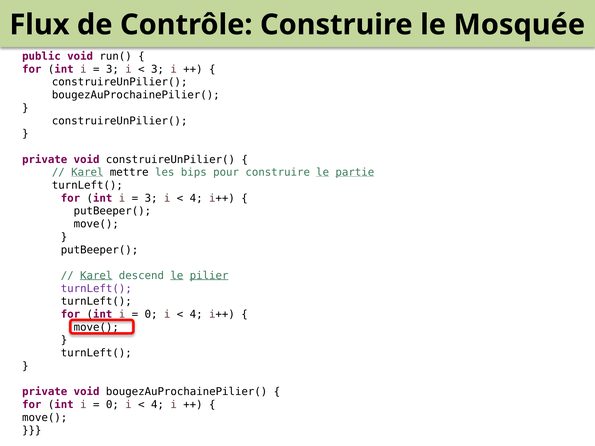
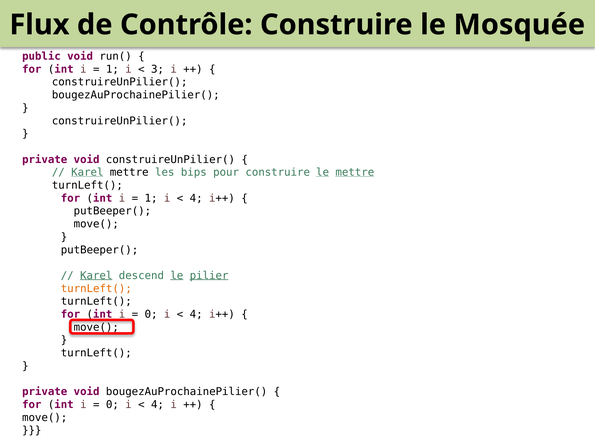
3 at (112, 69): 3 -> 1
le partie: partie -> mettre
3 at (151, 198): 3 -> 1
turnLeft( at (96, 289) colour: purple -> orange
